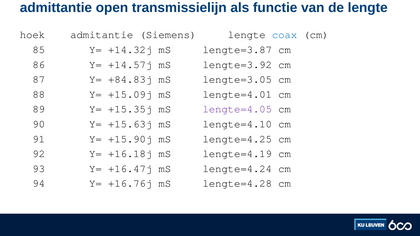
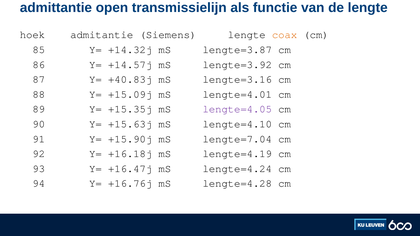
coax colour: blue -> orange
+84.83j: +84.83j -> +40.83j
lengte=3.05: lengte=3.05 -> lengte=3.16
lengte=4.25: lengte=4.25 -> lengte=7.04
